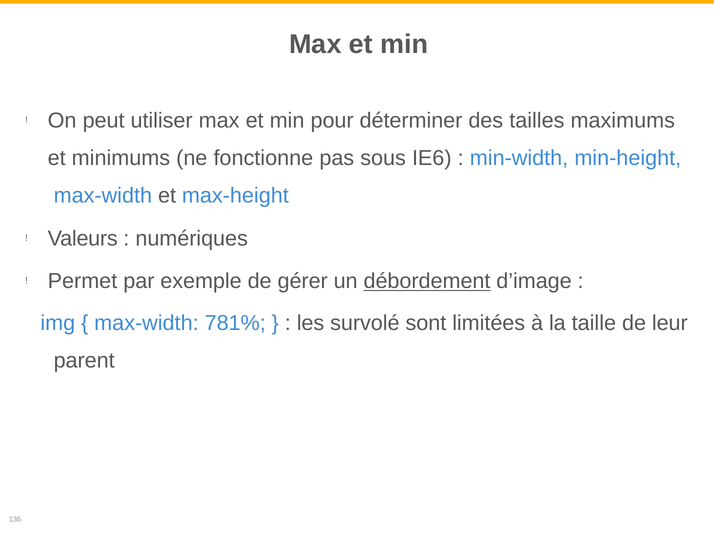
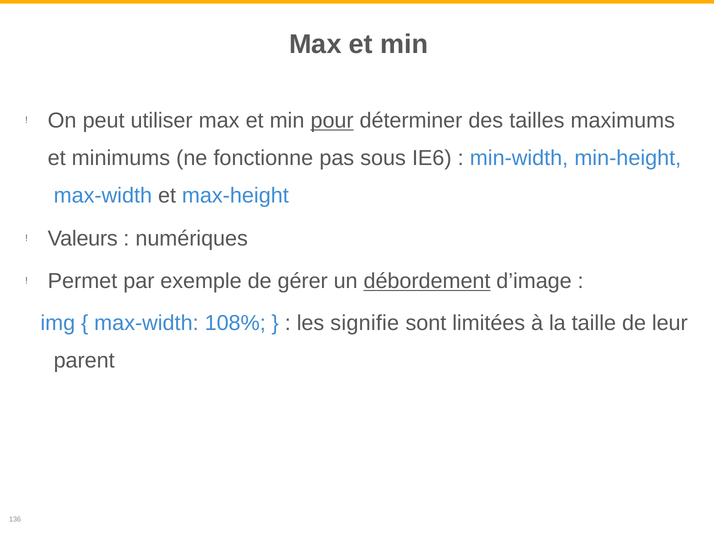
pour underline: none -> present
781%: 781% -> 108%
survolé: survolé -> signifie
